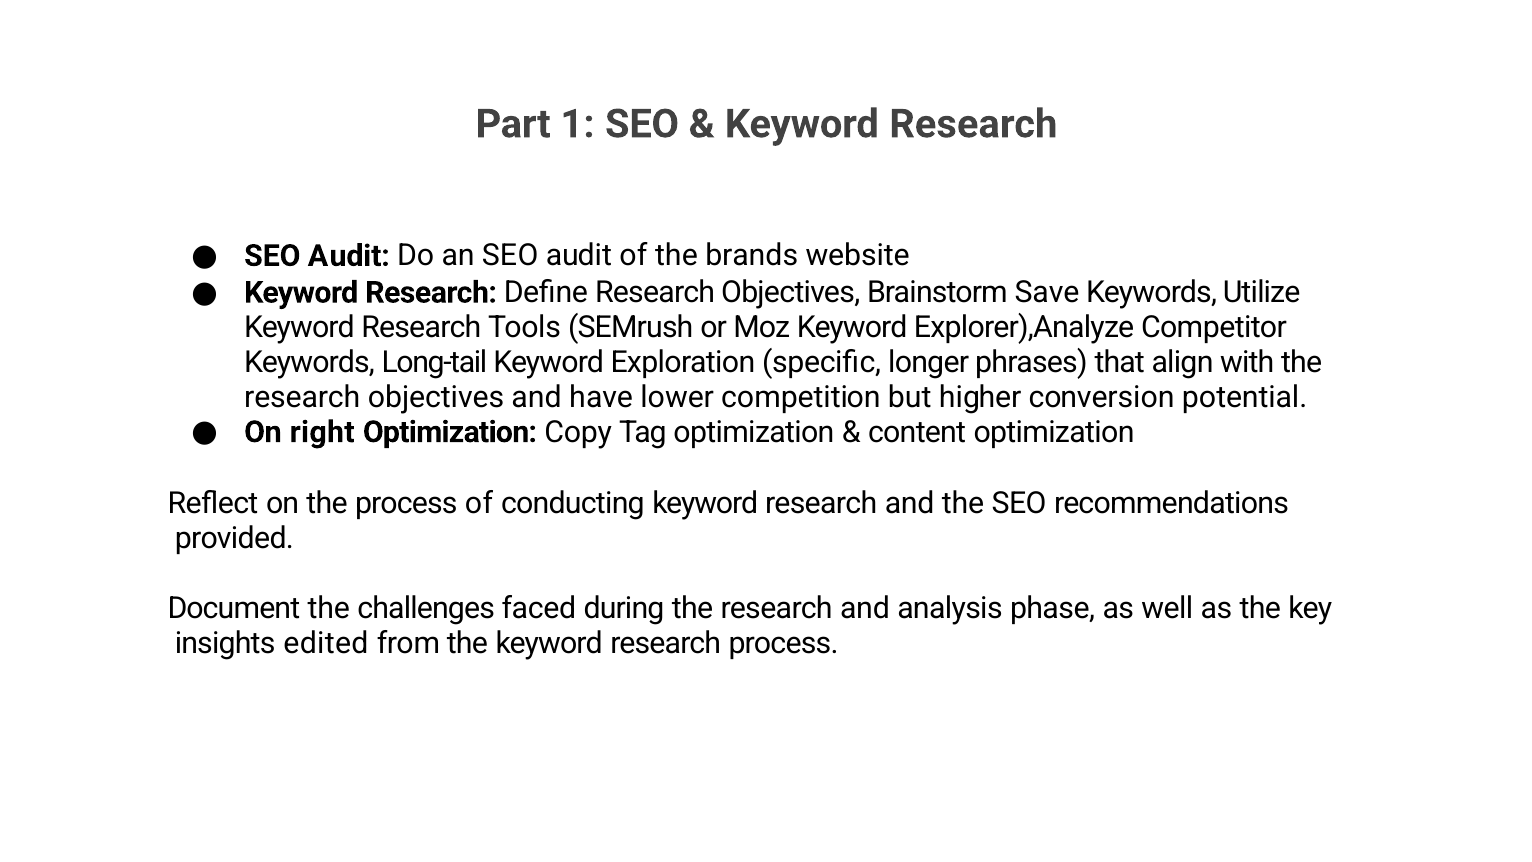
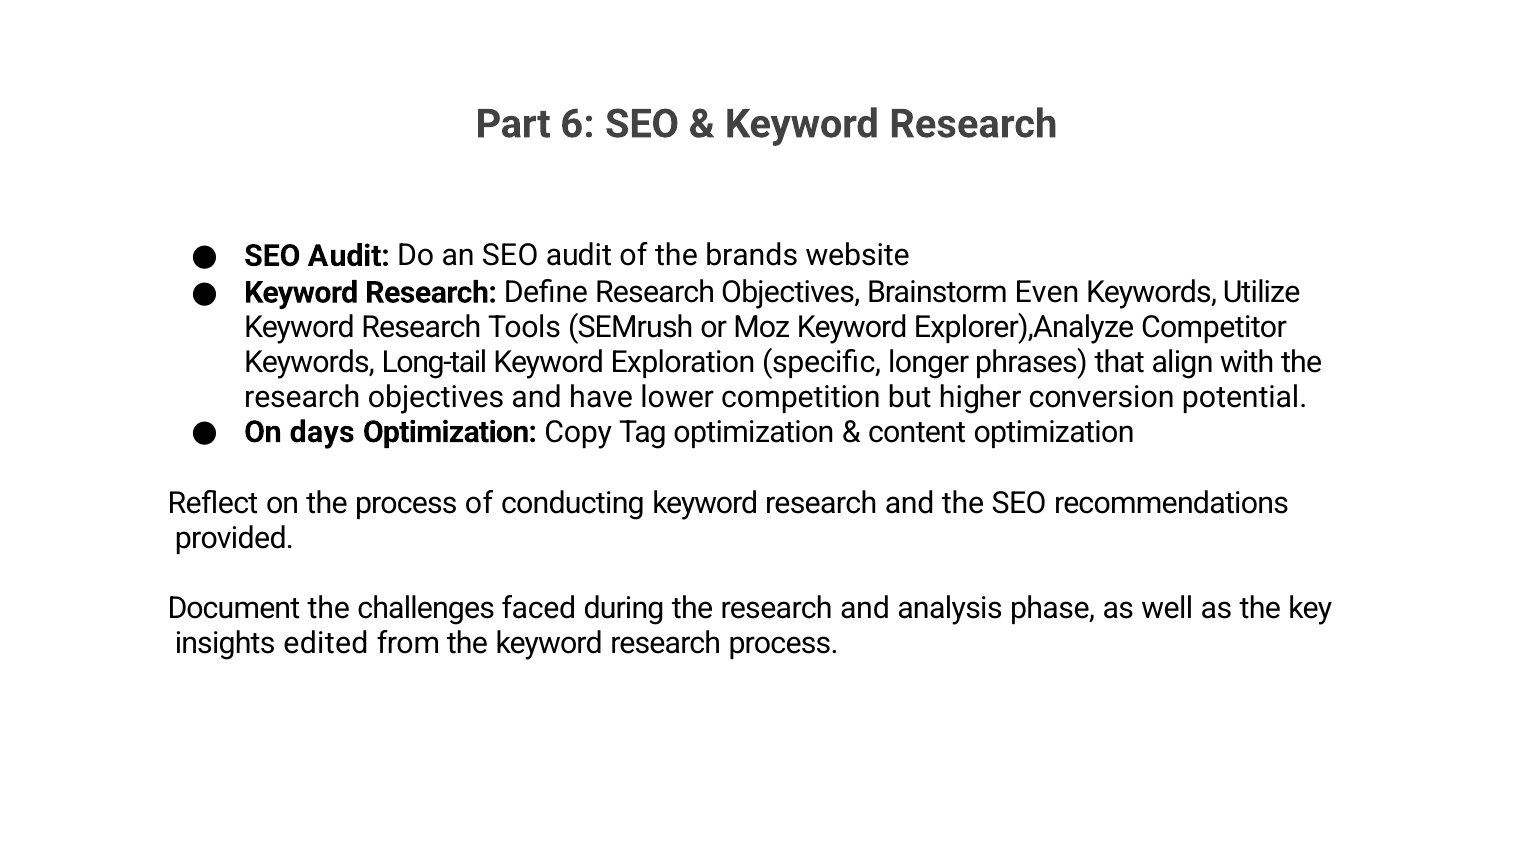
1: 1 -> 6
Save: Save -> Even
right: right -> days
